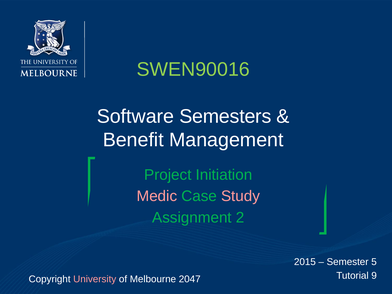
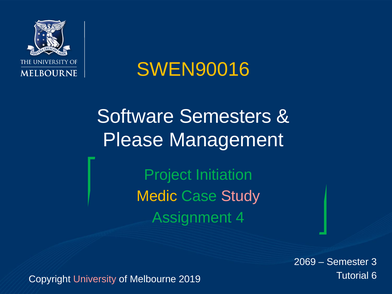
SWEN90016 colour: light green -> yellow
Benefit: Benefit -> Please
Medic colour: pink -> yellow
2: 2 -> 4
2015: 2015 -> 2069
5: 5 -> 3
9: 9 -> 6
2047: 2047 -> 2019
